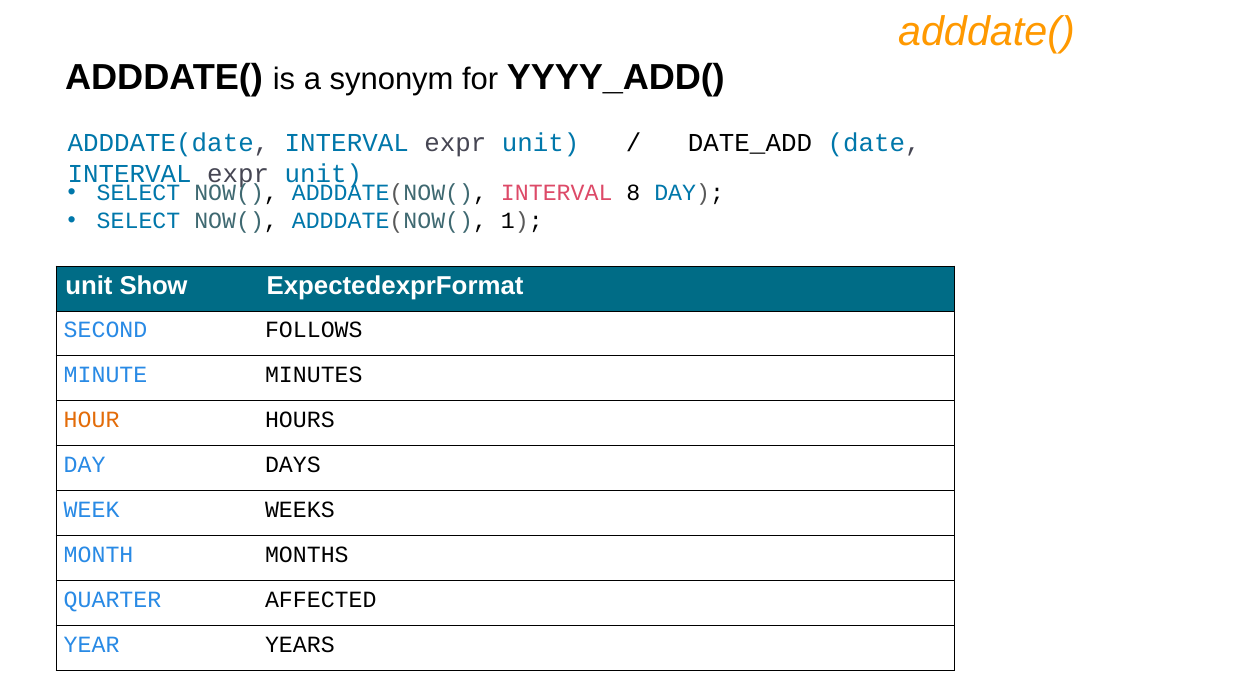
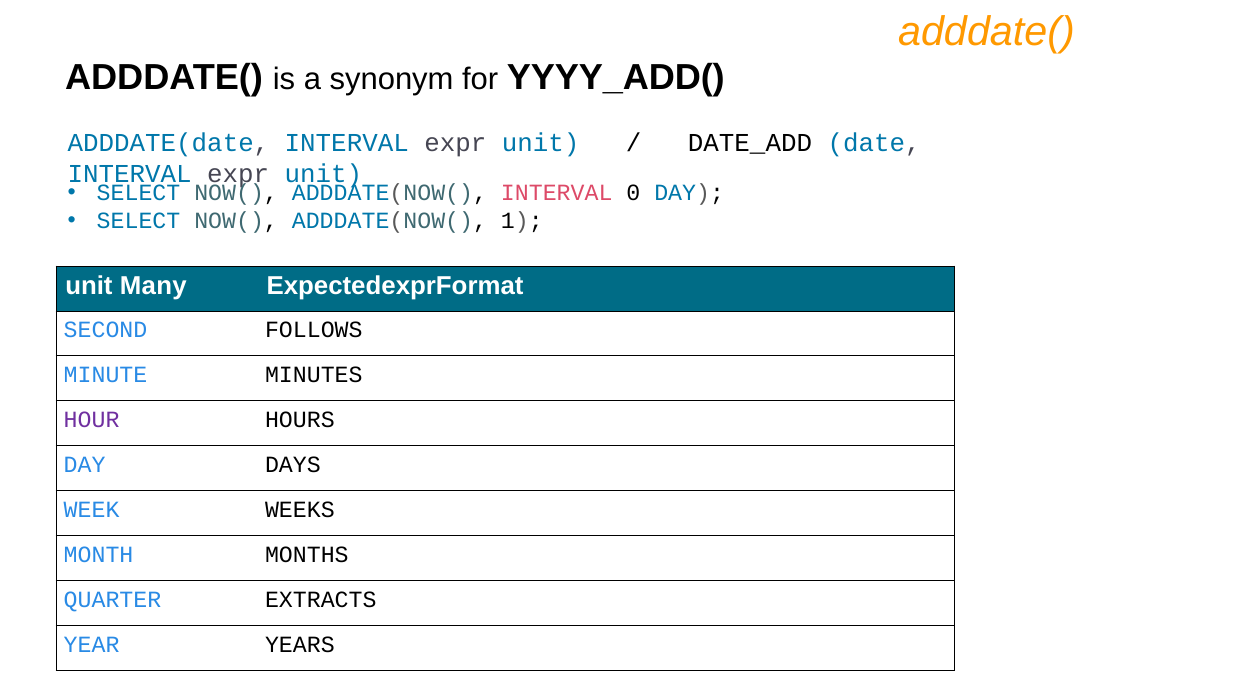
8: 8 -> 0
Show: Show -> Many
HOUR colour: orange -> purple
AFFECTED: AFFECTED -> EXTRACTS
